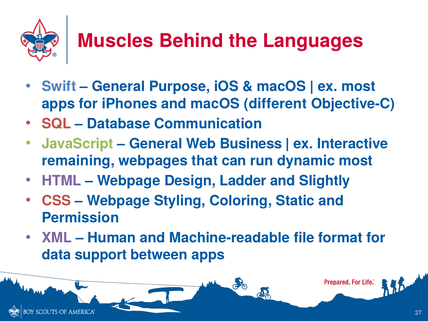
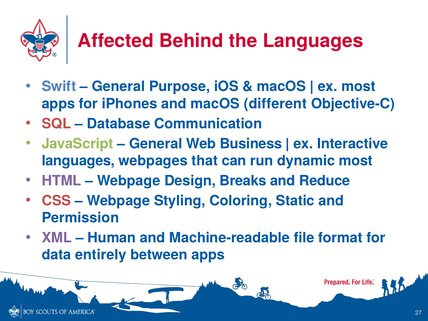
Muscles: Muscles -> Affected
remaining at (78, 161): remaining -> languages
Ladder: Ladder -> Breaks
Slightly: Slightly -> Reduce
support: support -> entirely
